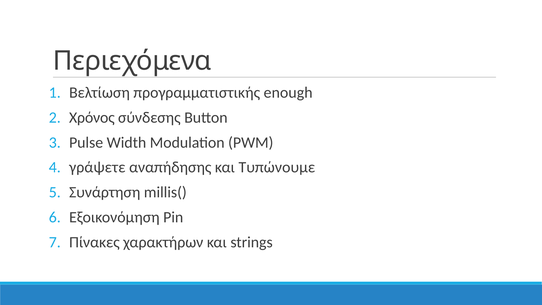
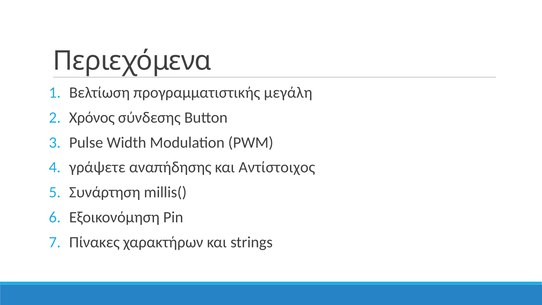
enough: enough -> μεγάλη
Τυπώνουμε: Τυπώνουμε -> Αντίστοιχος
